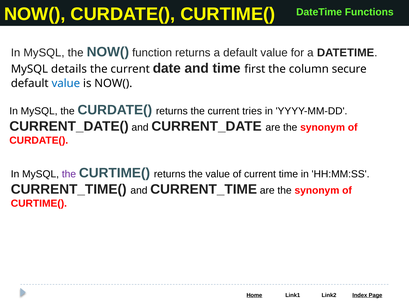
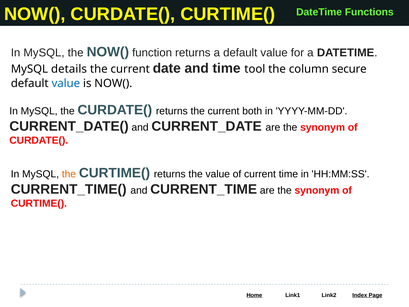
first: first -> tool
tries: tries -> both
the at (69, 174) colour: purple -> orange
